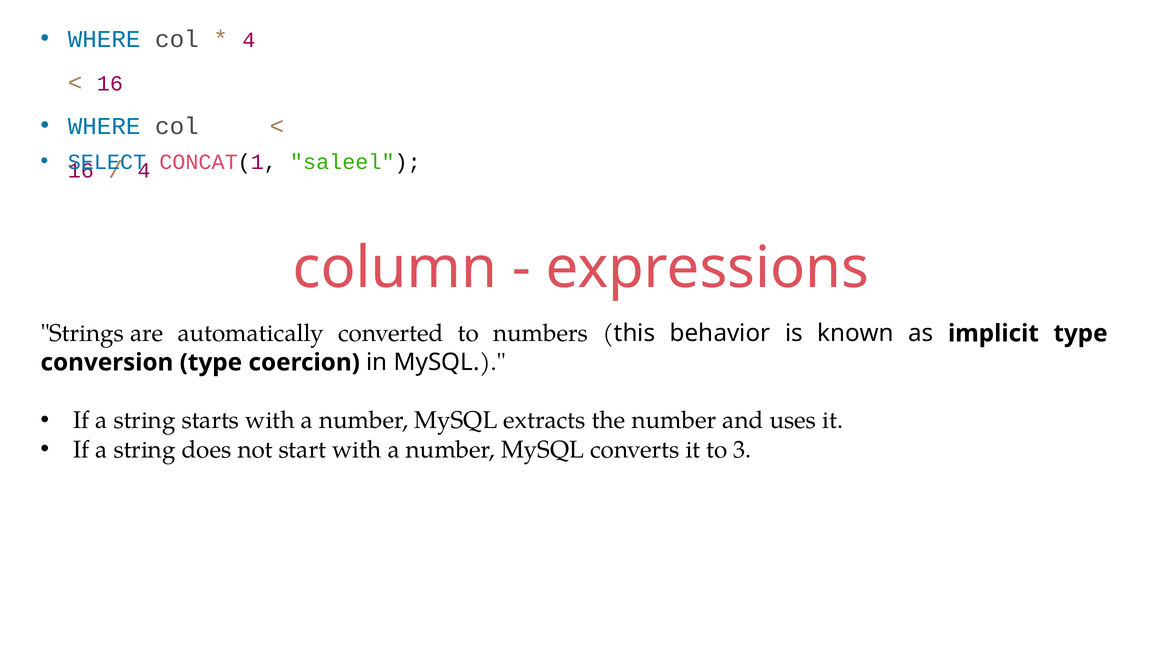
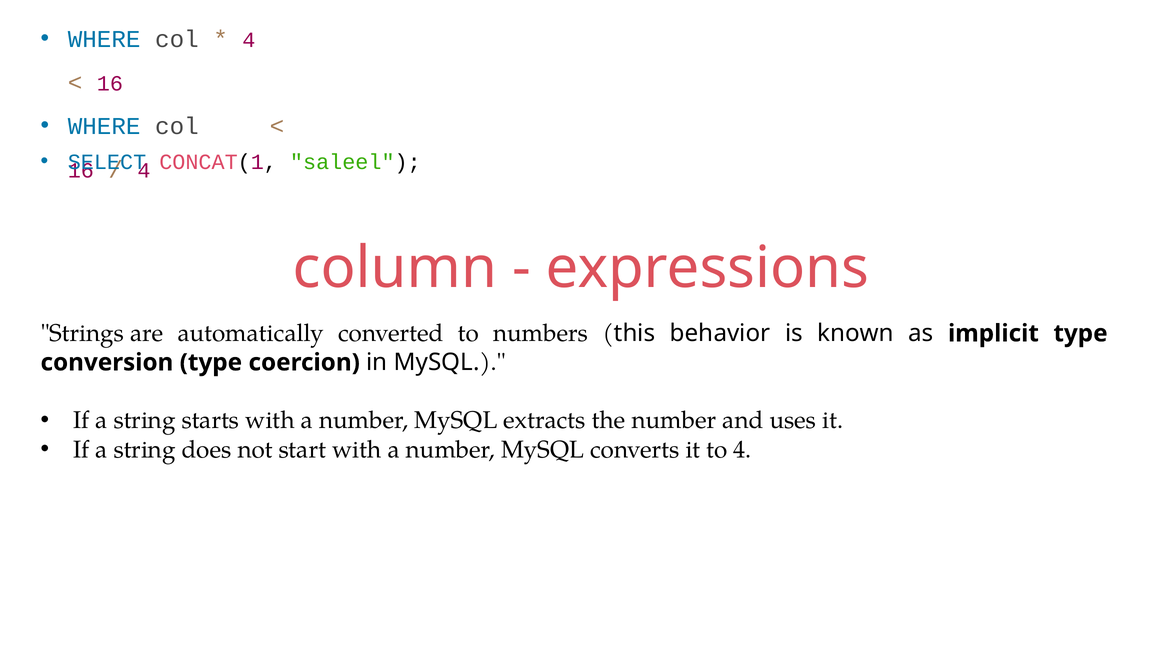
to 3: 3 -> 4
